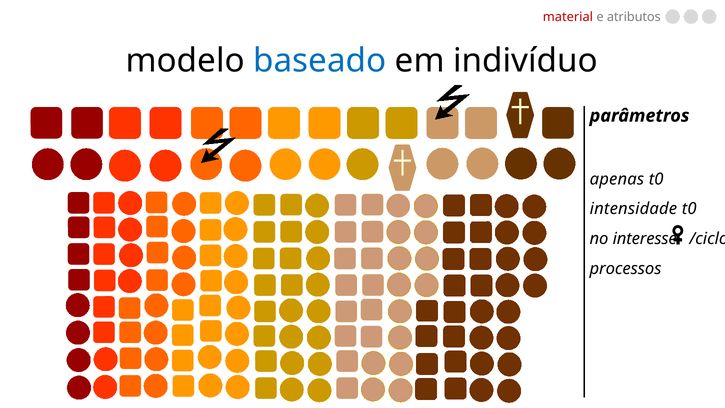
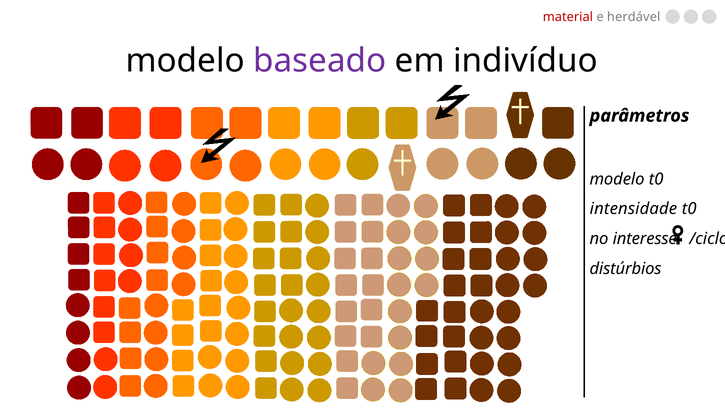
atributos: atributos -> herdável
baseado colour: blue -> purple
apenas at (617, 179): apenas -> modelo
processos: processos -> distúrbios
